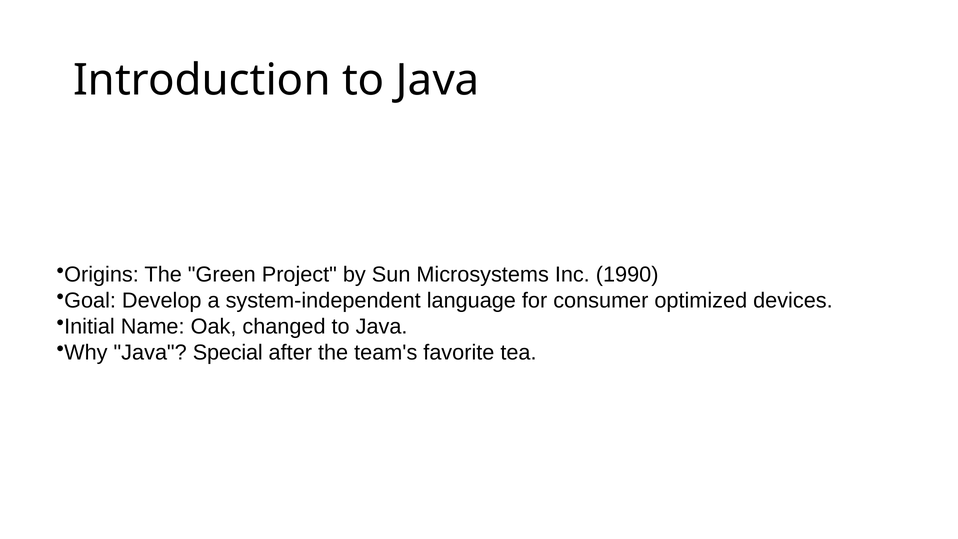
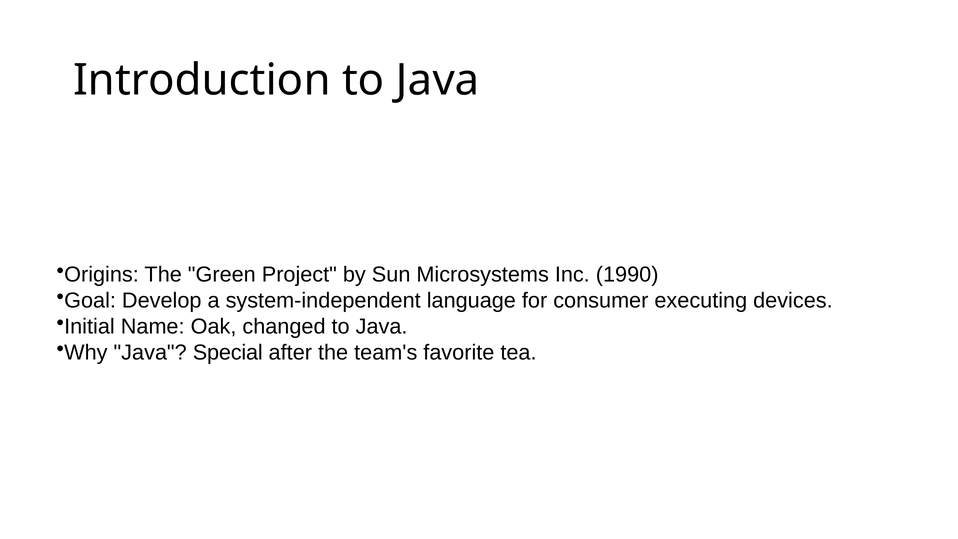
optimized: optimized -> executing
